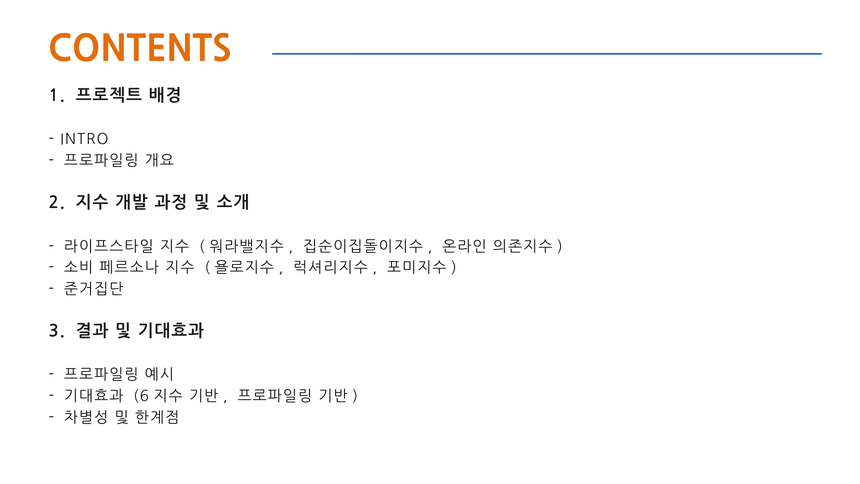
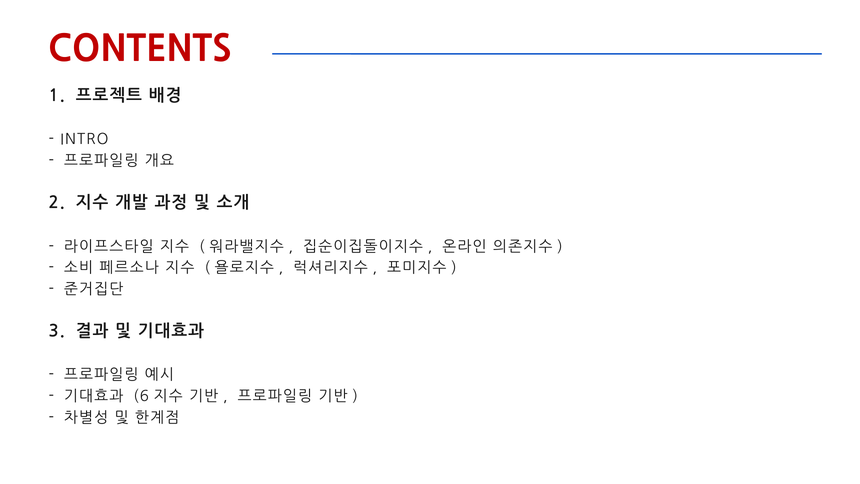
CONTENTS colour: orange -> red
